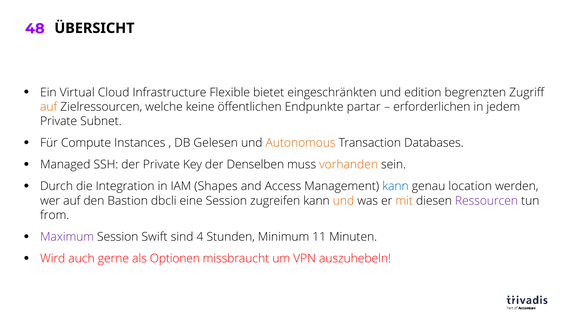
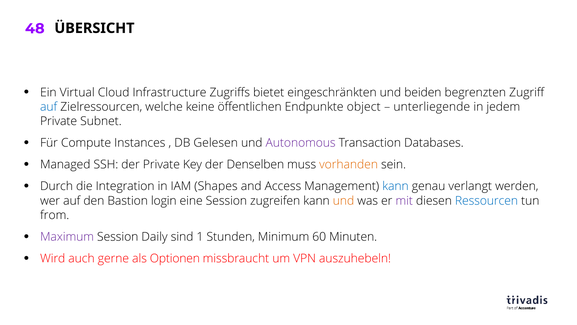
Flexible: Flexible -> Zugriffs
edition: edition -> beiden
auf at (49, 107) colour: orange -> blue
partar: partar -> object
erforderlichen: erforderlichen -> unterliegende
Autonomous colour: orange -> purple
location: location -> verlangt
dbcli: dbcli -> login
mit colour: orange -> purple
Ressourcen colour: purple -> blue
Swift: Swift -> Daily
4: 4 -> 1
11: 11 -> 60
